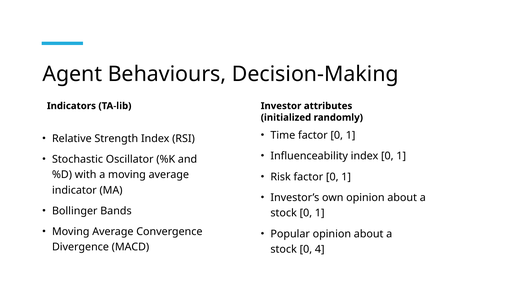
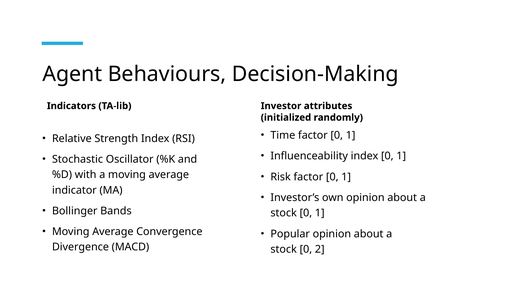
4: 4 -> 2
